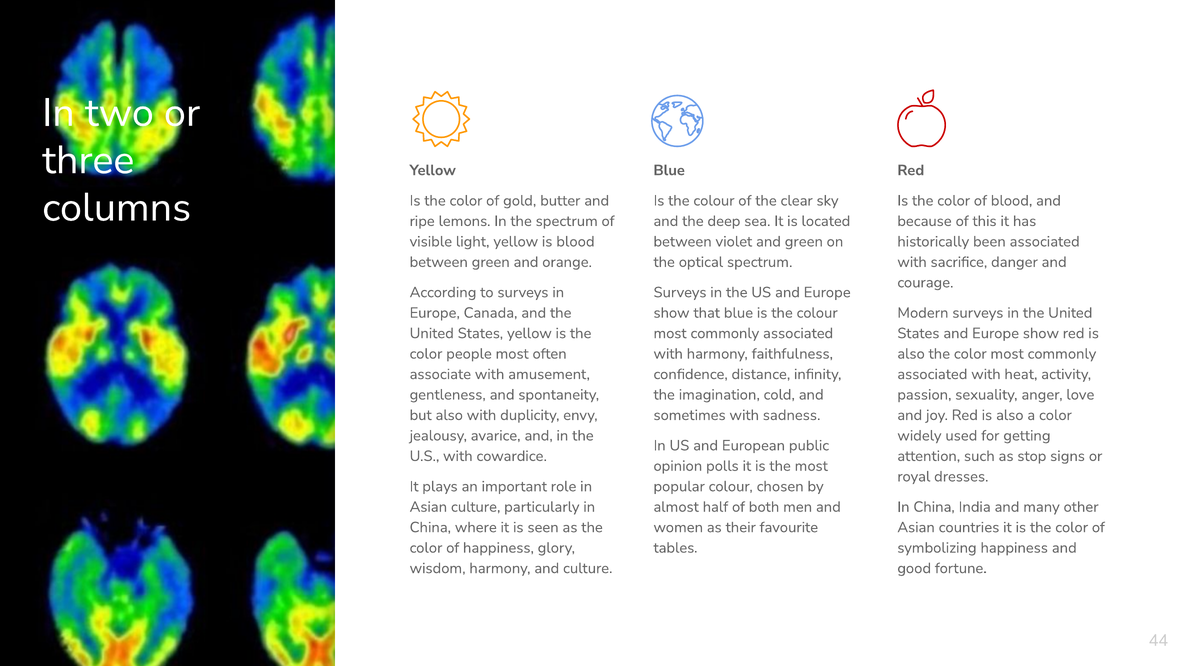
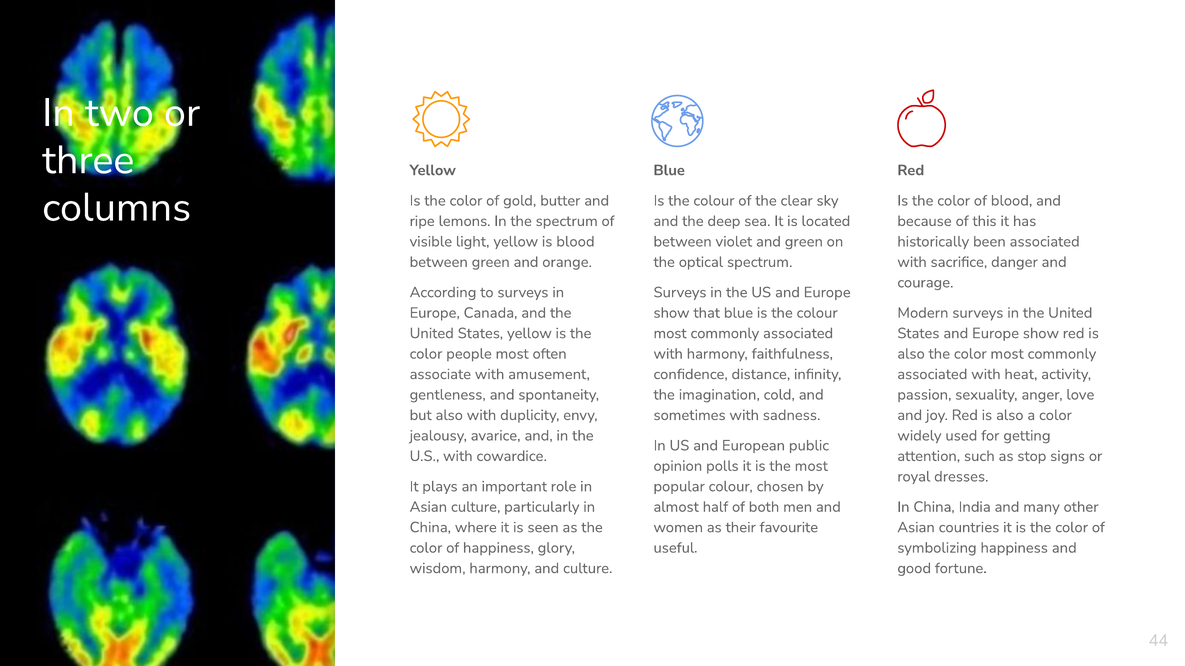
tables: tables -> useful
